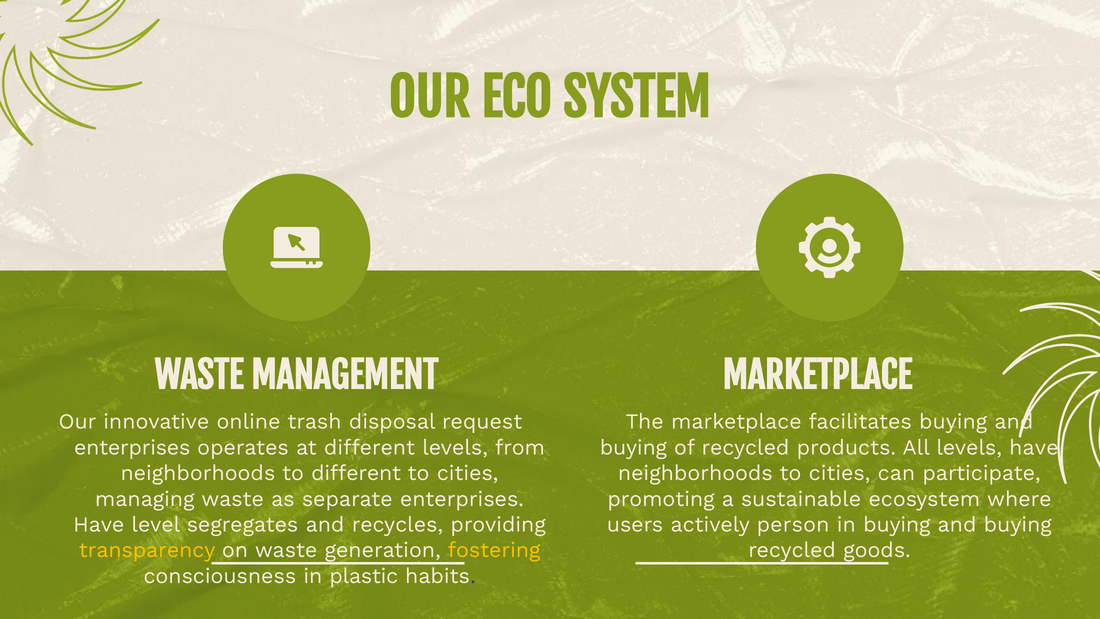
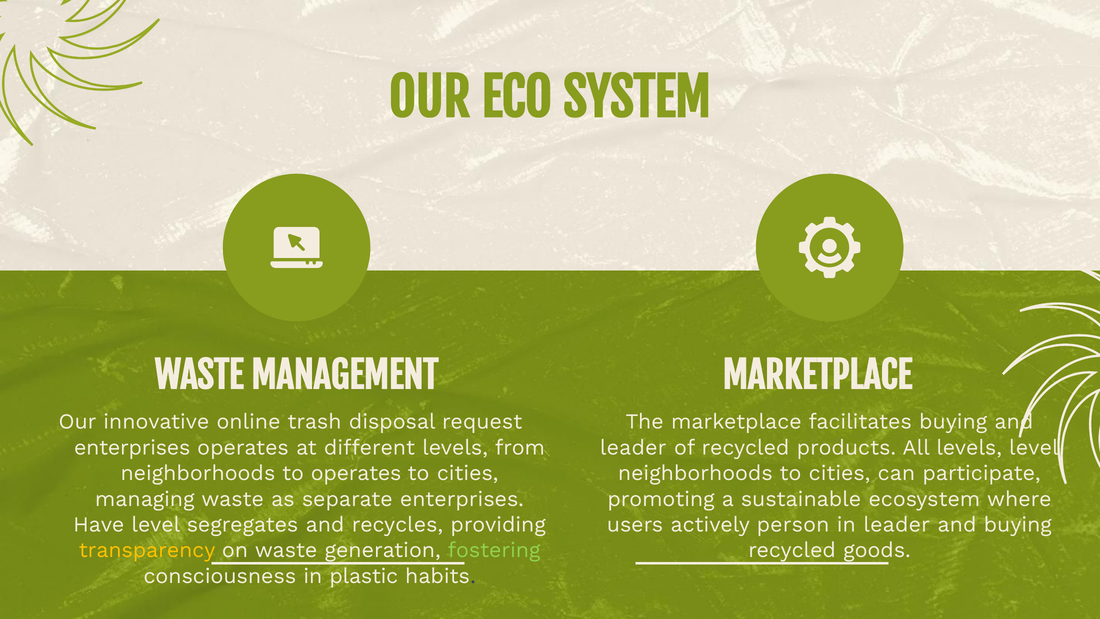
buying at (633, 447): buying -> leader
levels have: have -> level
to different: different -> operates
in buying: buying -> leader
fostering colour: yellow -> light green
